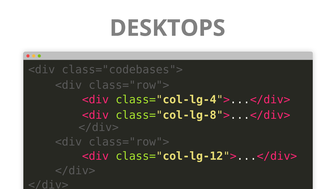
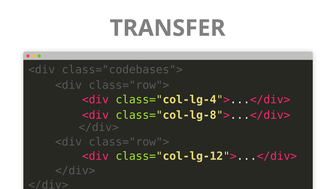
DESKTOPS: DESKTOPS -> TRANSFER
